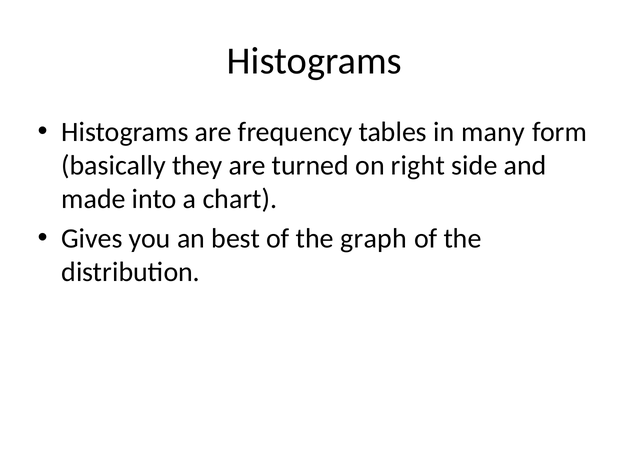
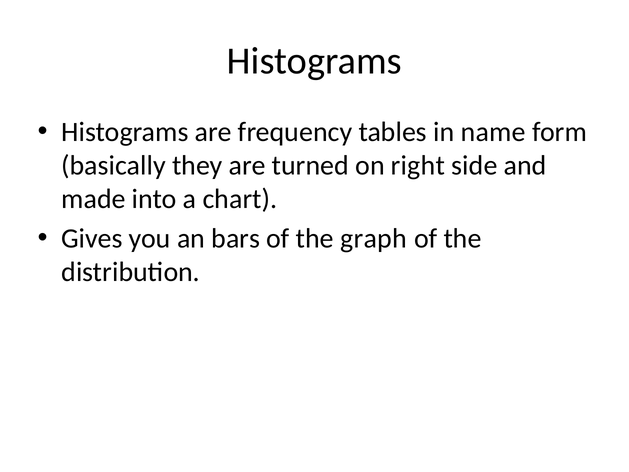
many: many -> name
best: best -> bars
